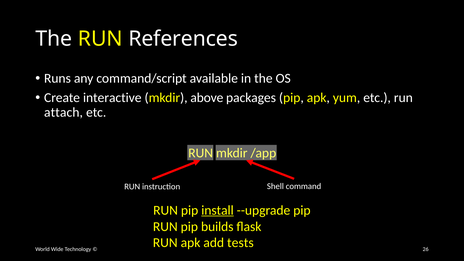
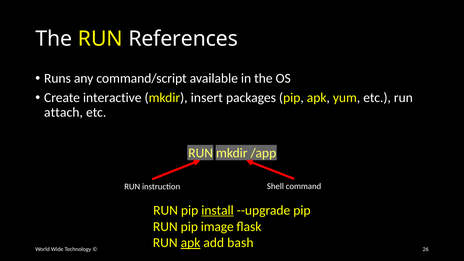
above: above -> insert
builds: builds -> image
apk at (191, 243) underline: none -> present
tests: tests -> bash
